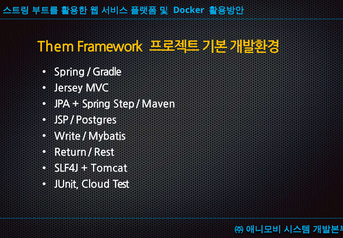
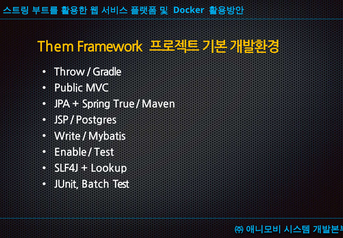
Spring at (69, 72): Spring -> Throw
Jersey: Jersey -> Public
Step: Step -> True
Return: Return -> Enable
Rest at (104, 152): Rest -> Test
Tomcat: Tomcat -> Lookup
Cloud: Cloud -> Batch
